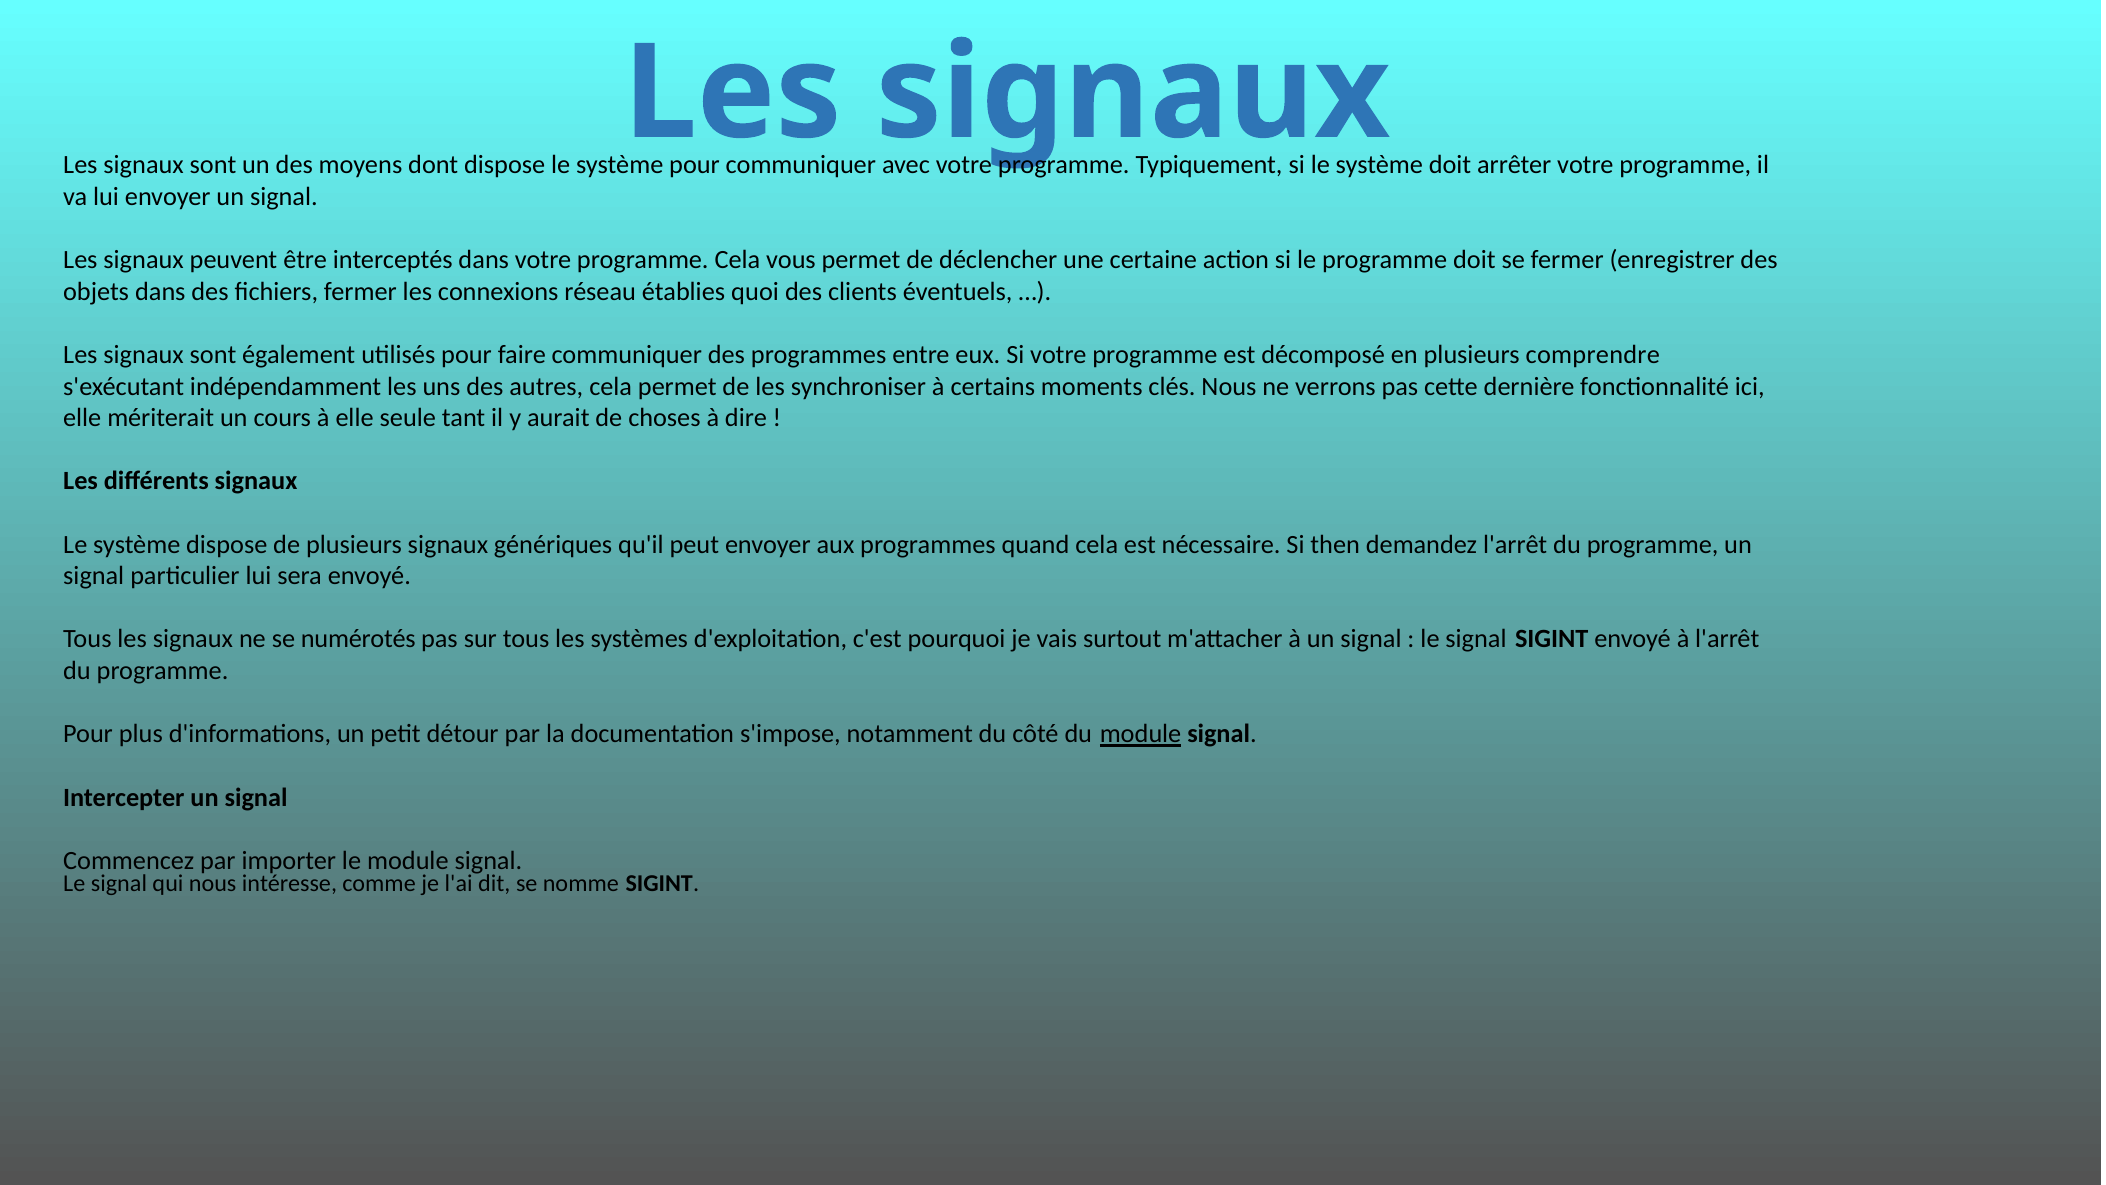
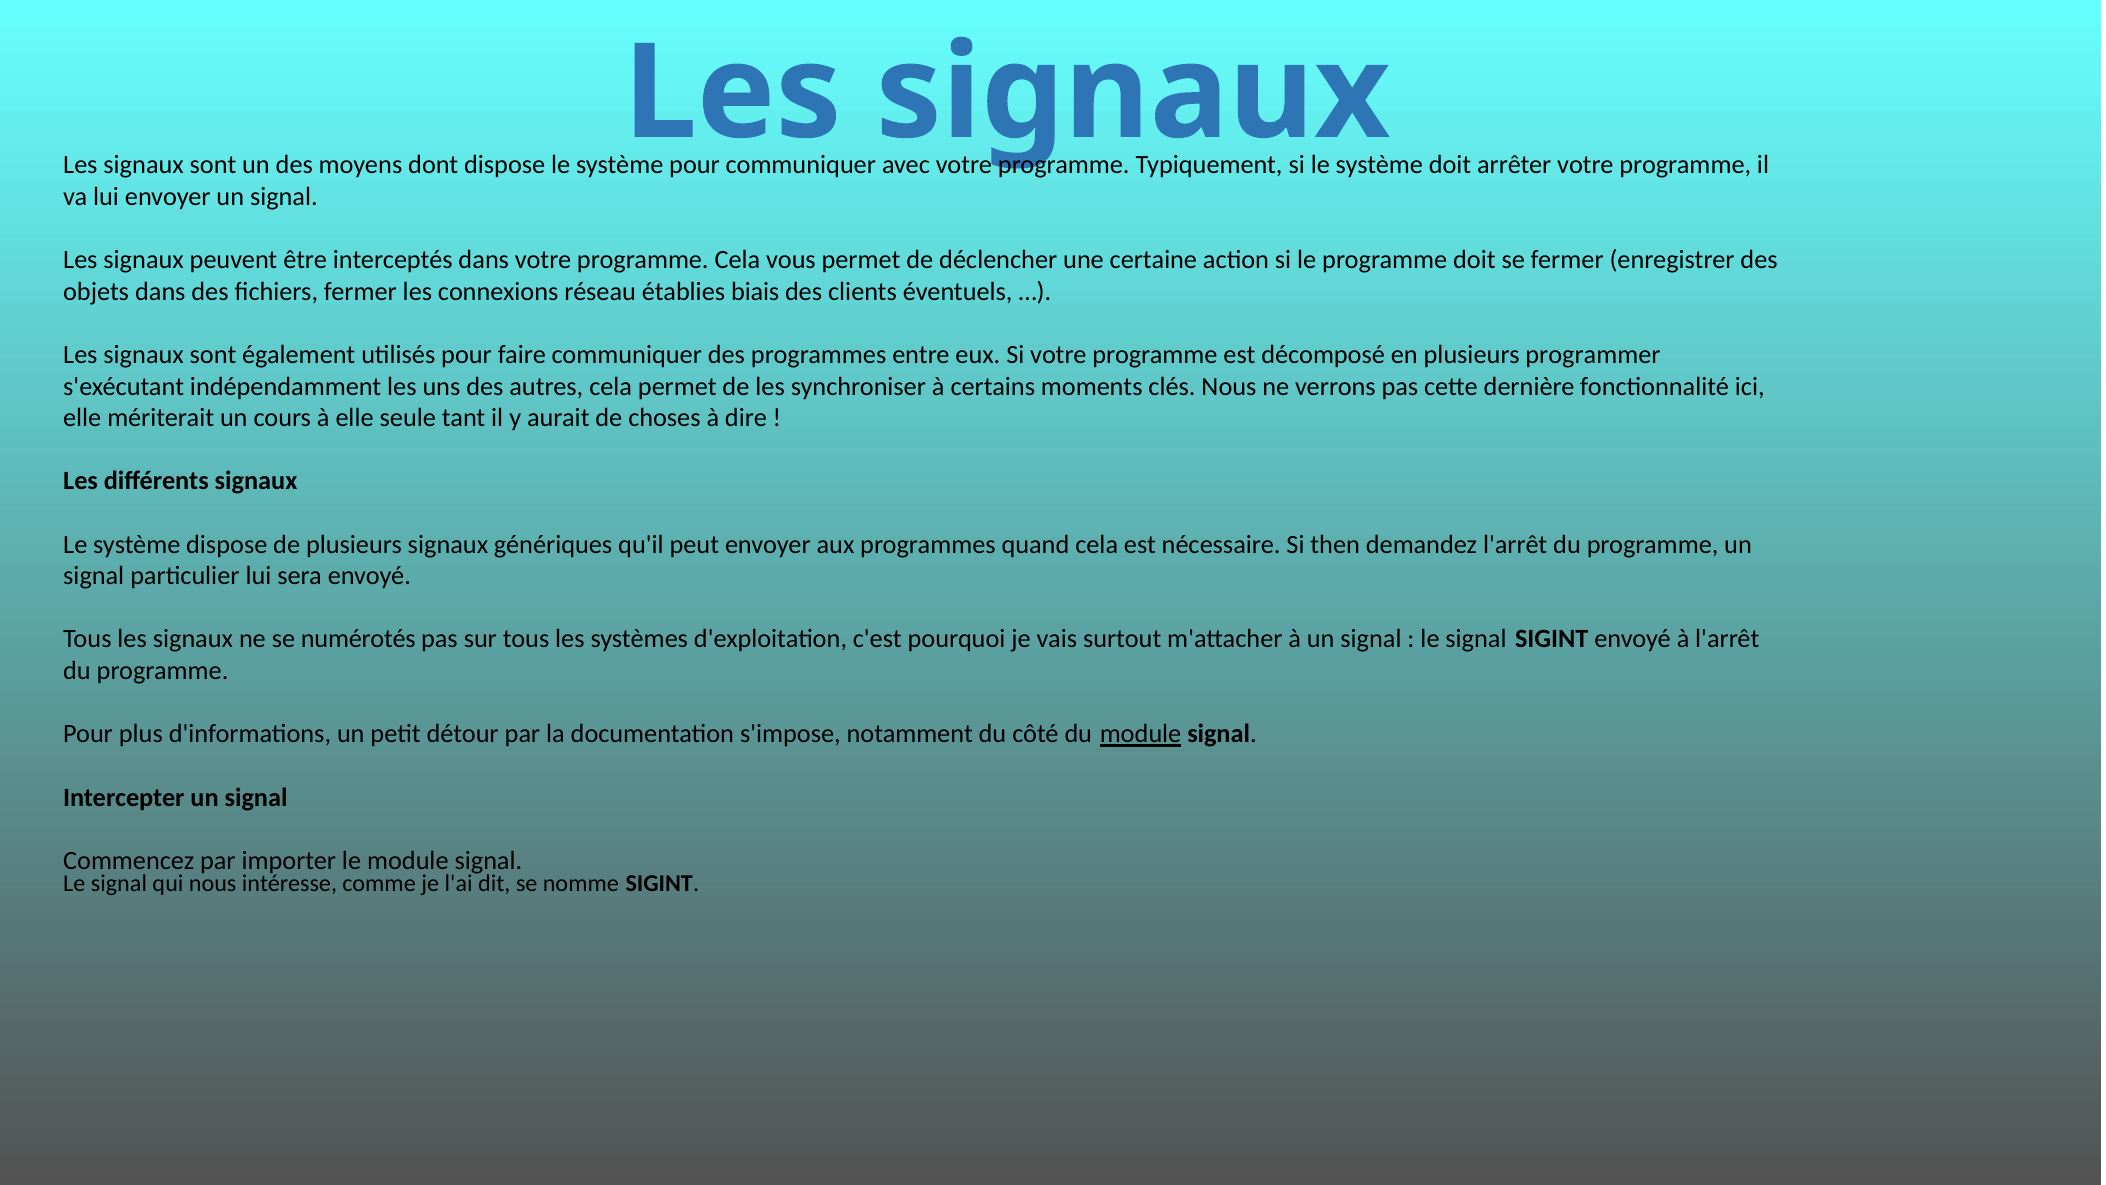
quoi: quoi -> biais
comprendre: comprendre -> programmer
